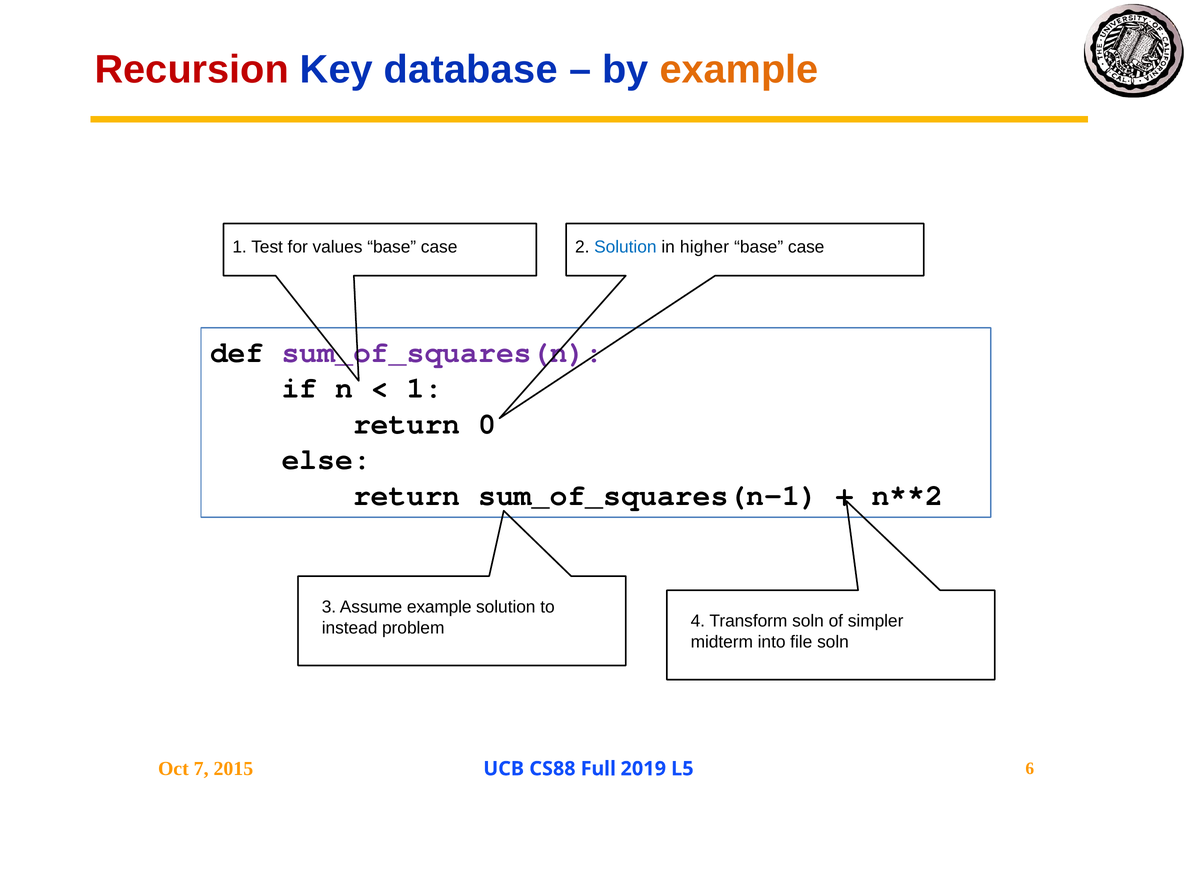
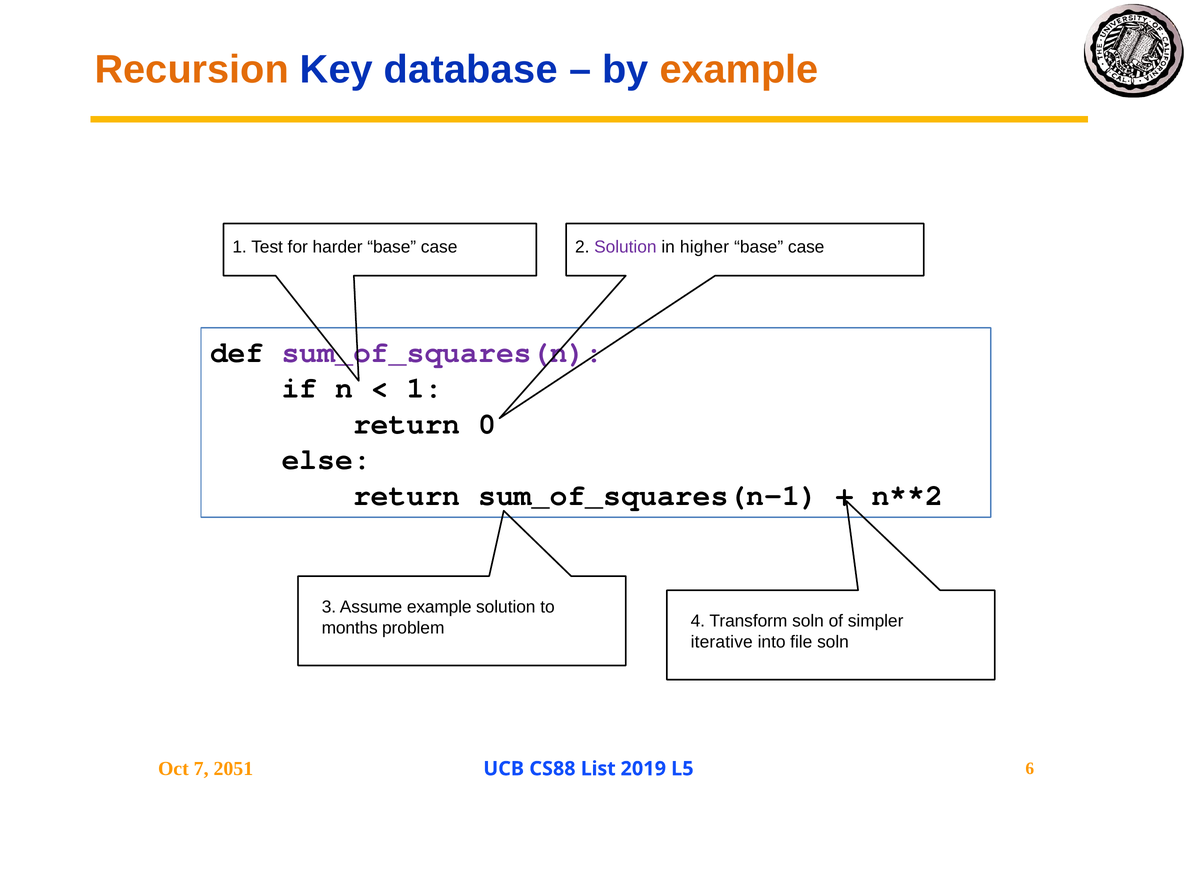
Recursion colour: red -> orange
values: values -> harder
Solution at (625, 247) colour: blue -> purple
instead: instead -> months
midterm: midterm -> iterative
2015: 2015 -> 2051
Full: Full -> List
